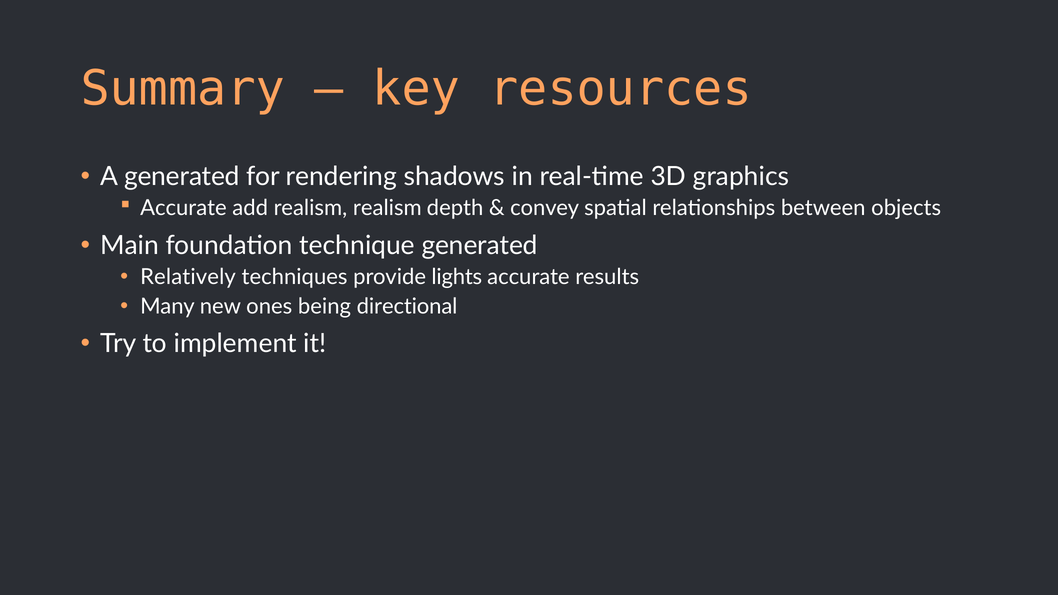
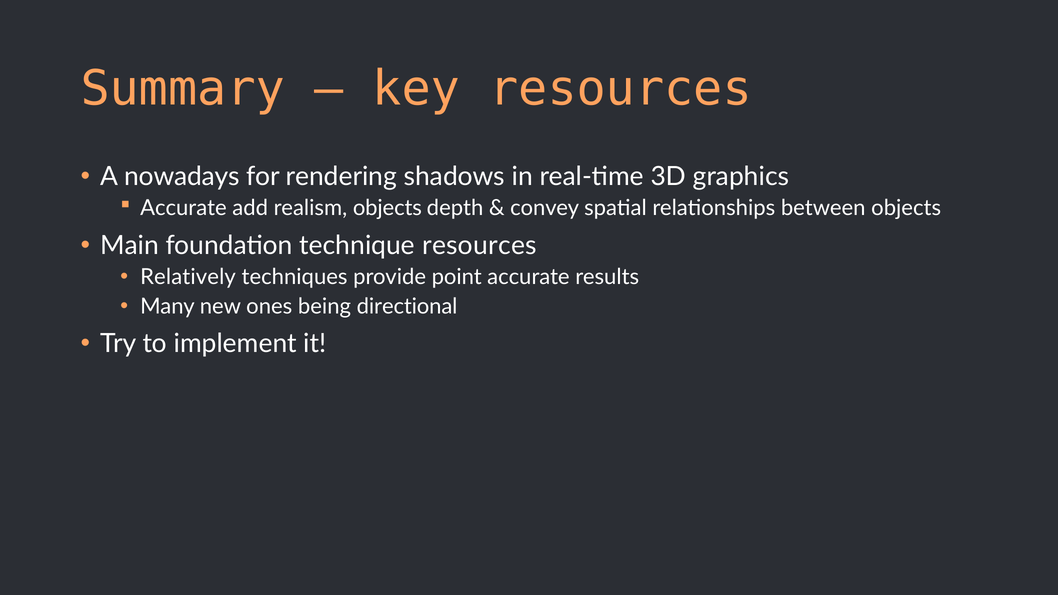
A generated: generated -> nowadays
realism realism: realism -> objects
technique generated: generated -> resources
lights: lights -> point
